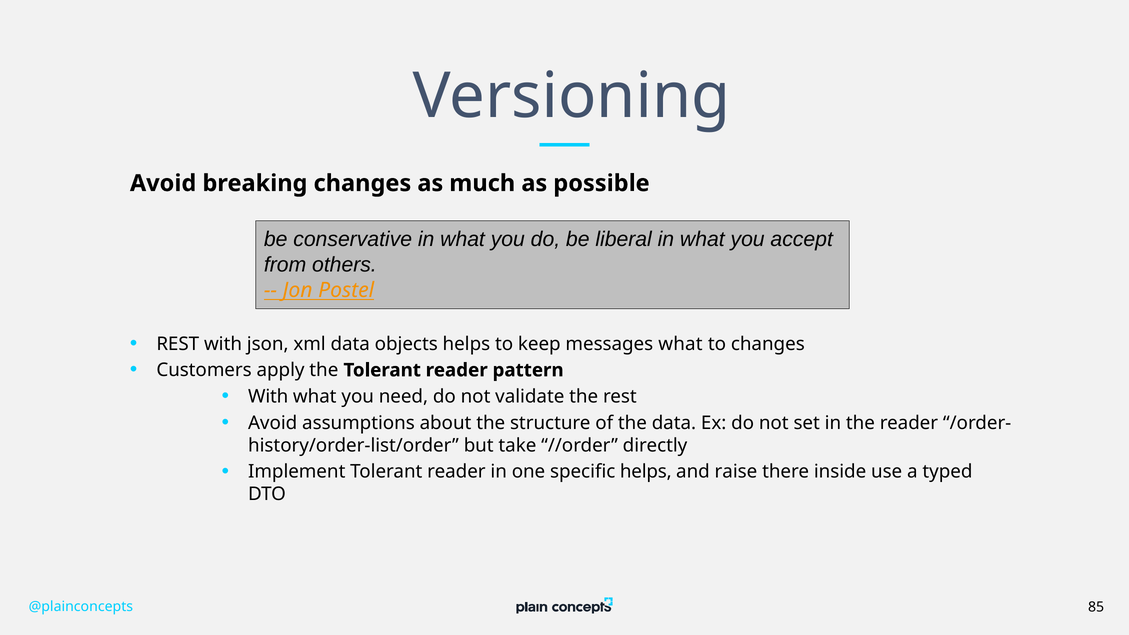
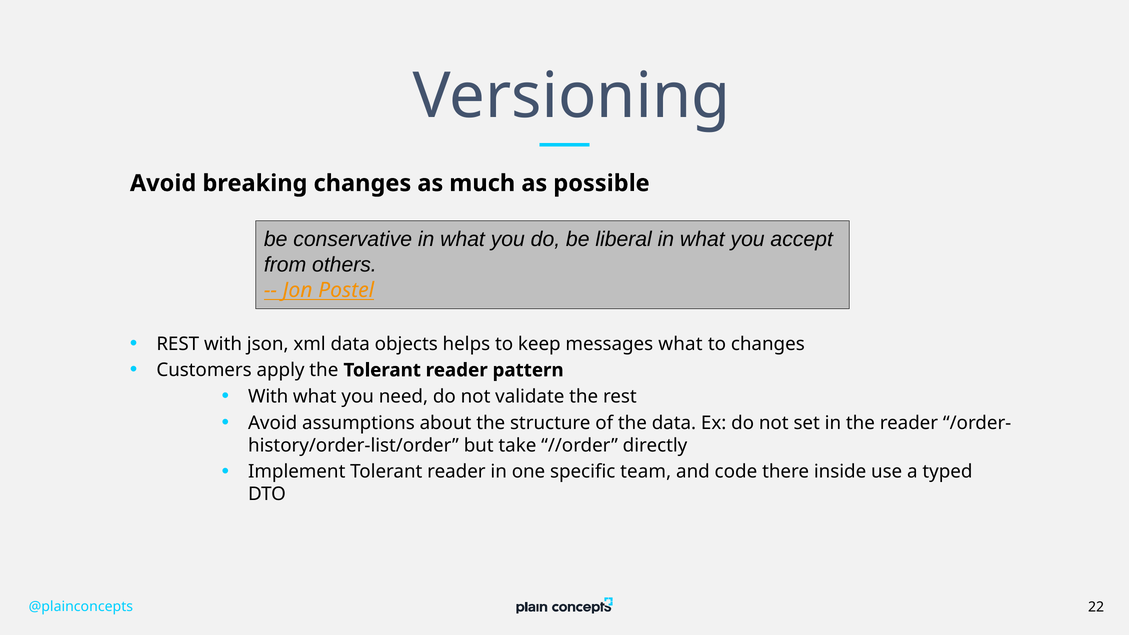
specific helps: helps -> team
raise: raise -> code
85: 85 -> 22
